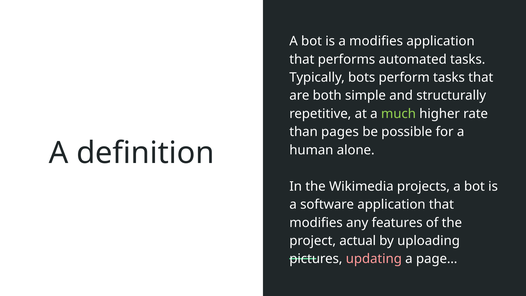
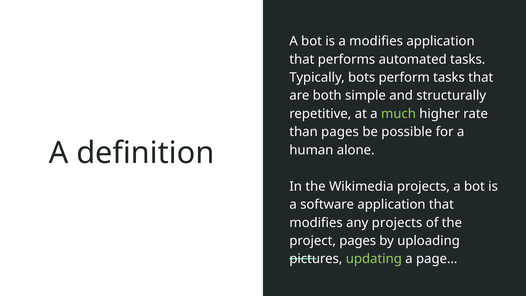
any features: features -> projects
project actual: actual -> pages
updating colour: pink -> light green
